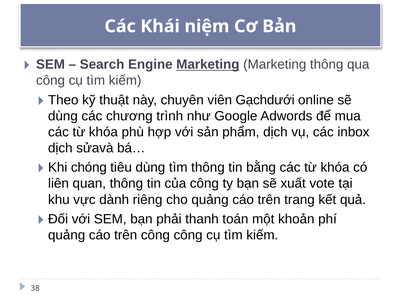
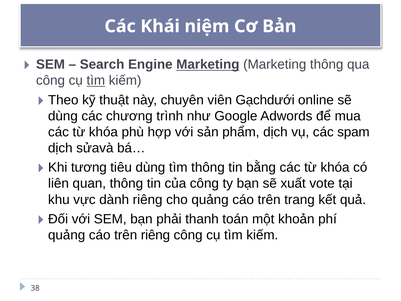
tìm at (96, 80) underline: none -> present
inbox: inbox -> spam
chóng: chóng -> tương
trên công: công -> riêng
